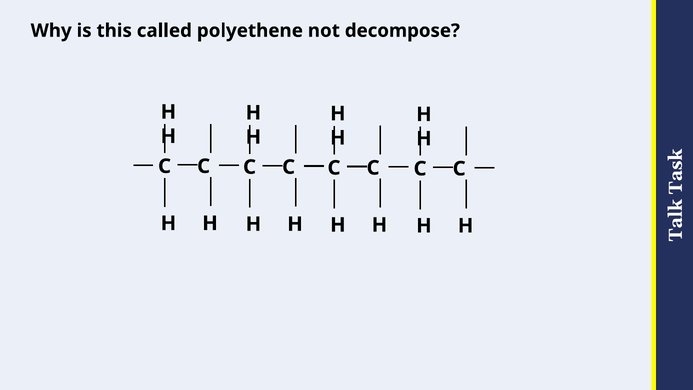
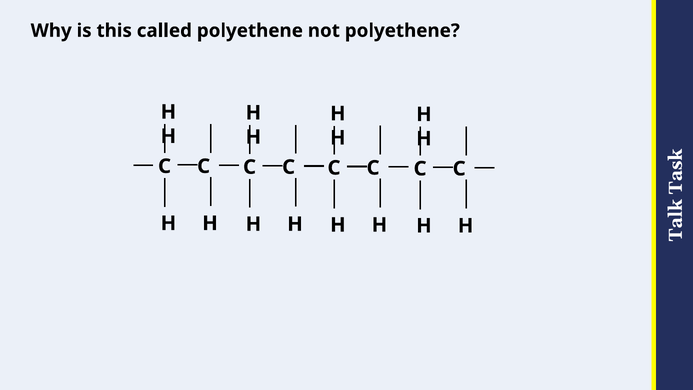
not decompose: decompose -> polyethene
